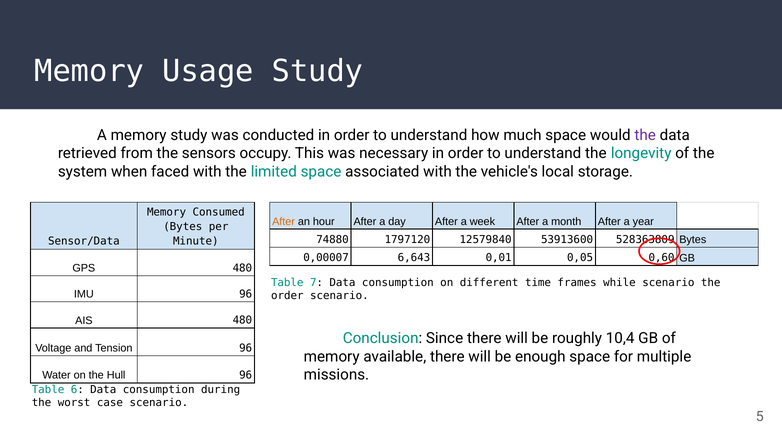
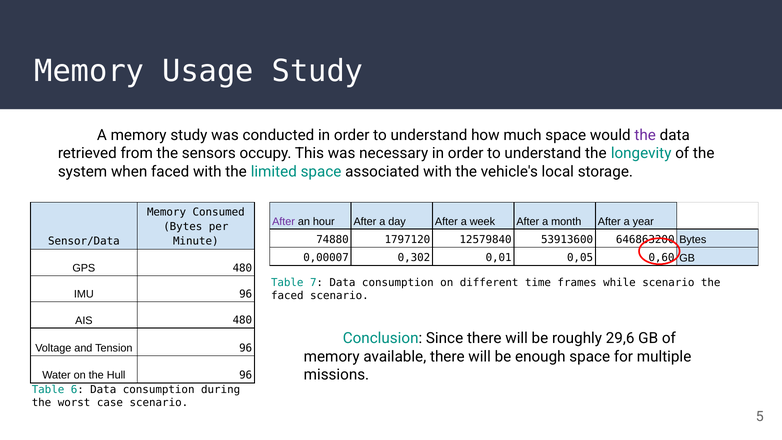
After at (284, 221) colour: orange -> purple
528363809: 528363809 -> 646863200
6,643: 6,643 -> 0,302
order at (287, 296): order -> faced
10,4: 10,4 -> 29,6
